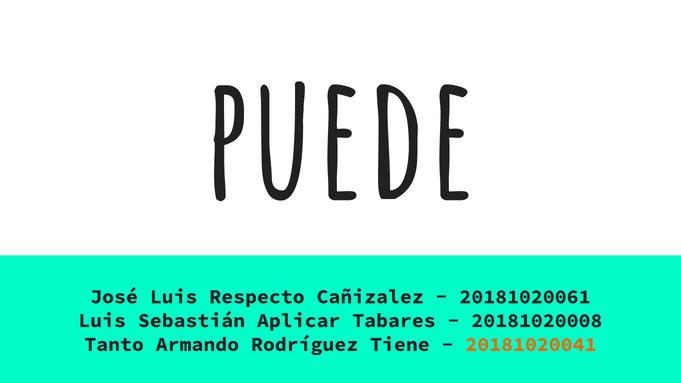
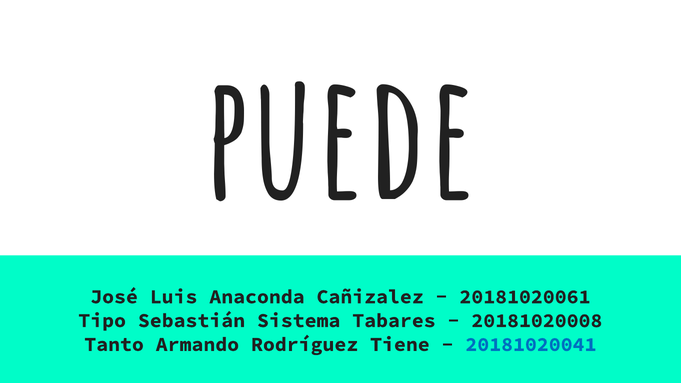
Respecto: Respecto -> Anaconda
Luis at (102, 321): Luis -> Tipo
Aplicar: Aplicar -> Sistema
20181020041 colour: orange -> blue
